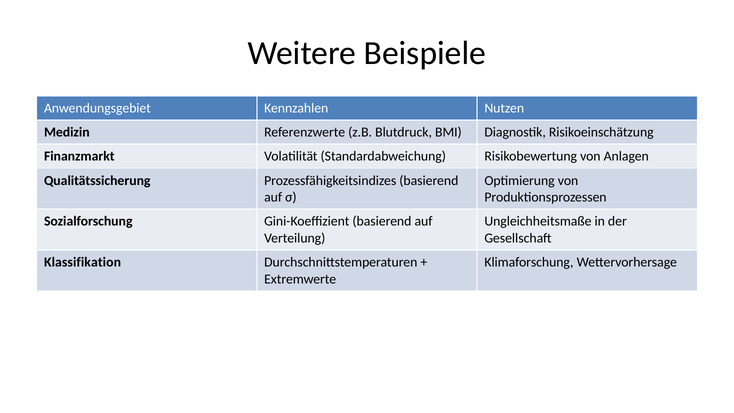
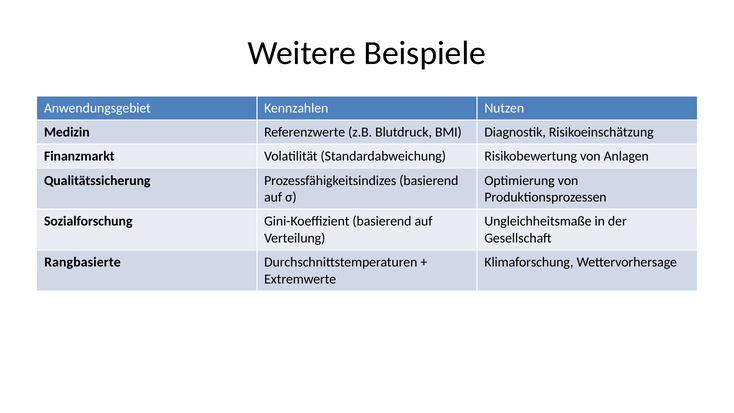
Klassifikation: Klassifikation -> Rangbasierte
